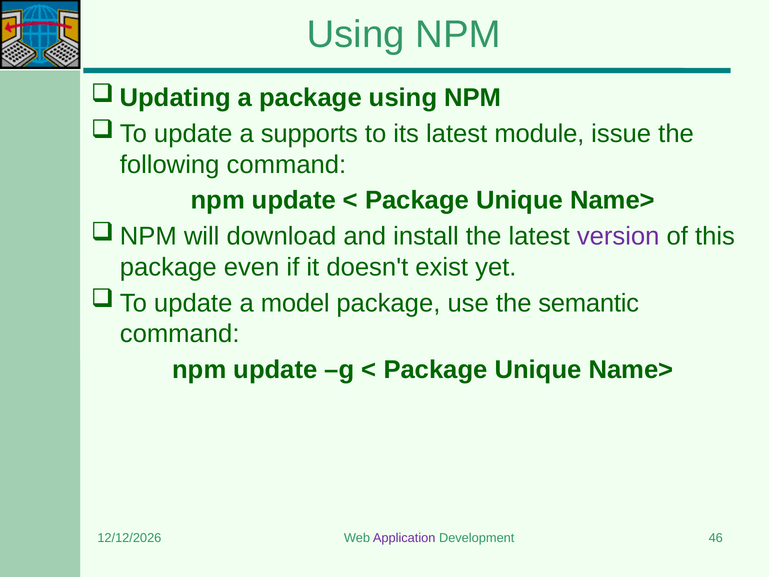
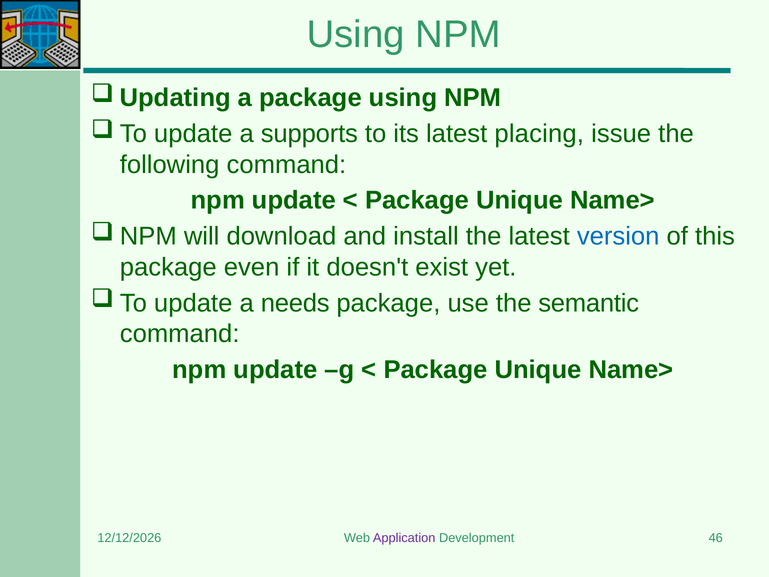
module: module -> placing
version colour: purple -> blue
model: model -> needs
